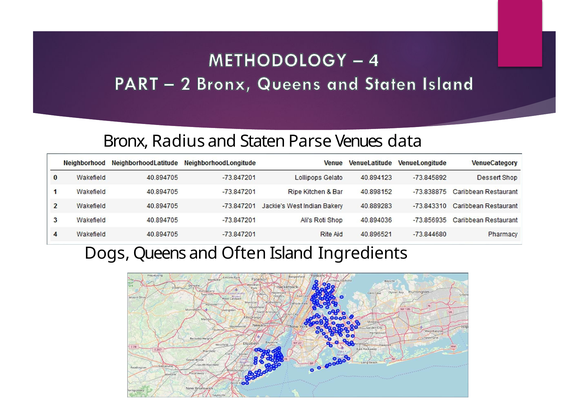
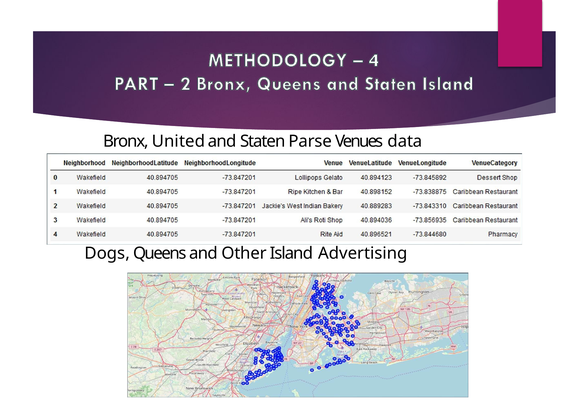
Radius: Radius -> United
Often: Often -> Other
Ingredients: Ingredients -> Advertising
